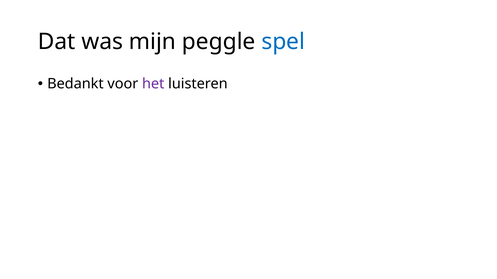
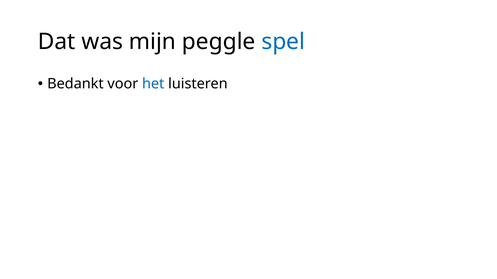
het colour: purple -> blue
